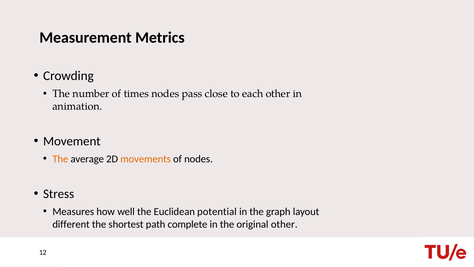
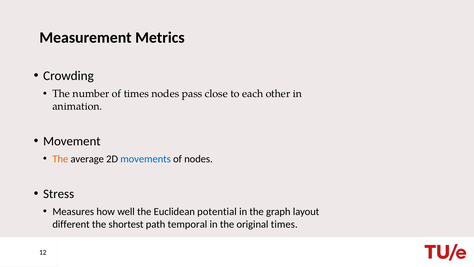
movements colour: orange -> blue
complete: complete -> temporal
original other: other -> times
